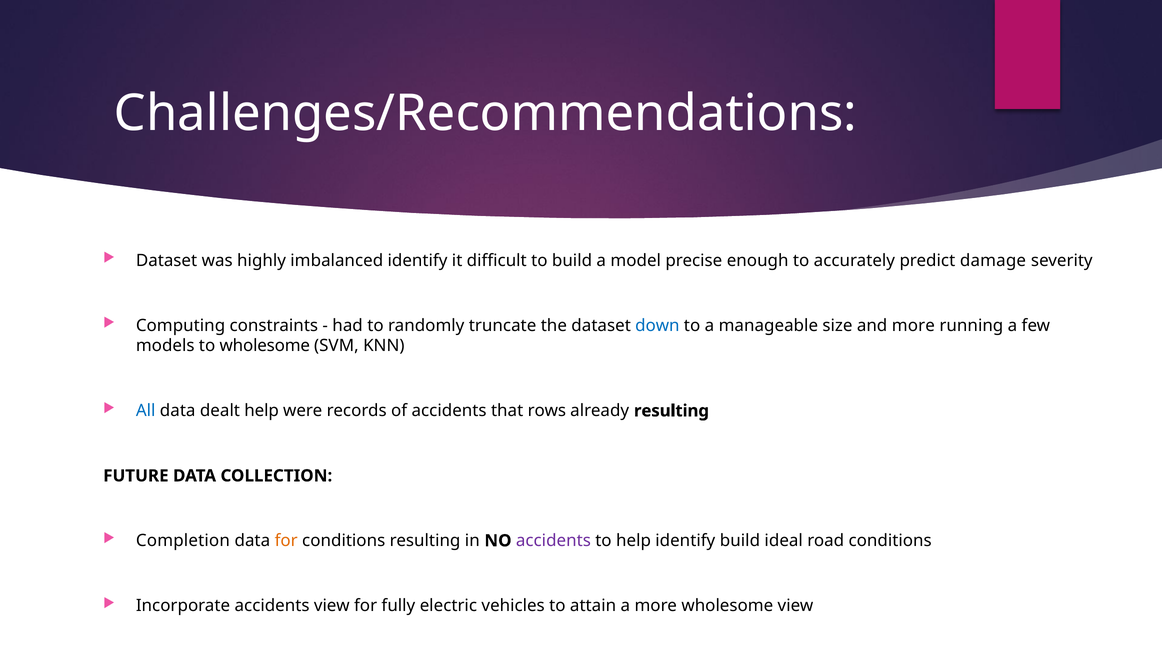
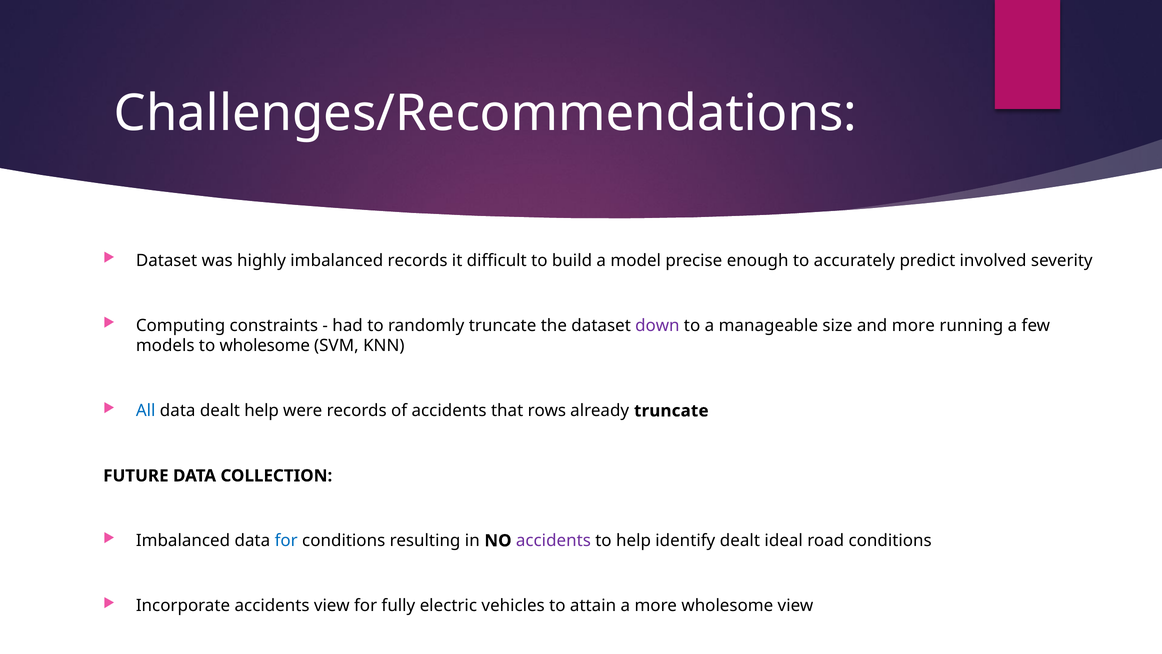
imbalanced identify: identify -> records
damage: damage -> involved
down colour: blue -> purple
already resulting: resulting -> truncate
Completion at (183, 540): Completion -> Imbalanced
for at (286, 540) colour: orange -> blue
identify build: build -> dealt
